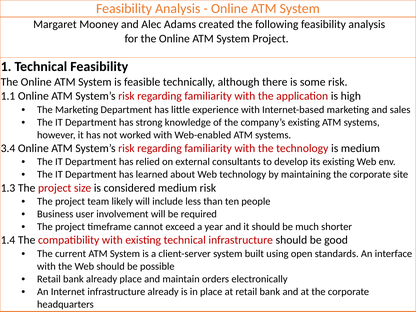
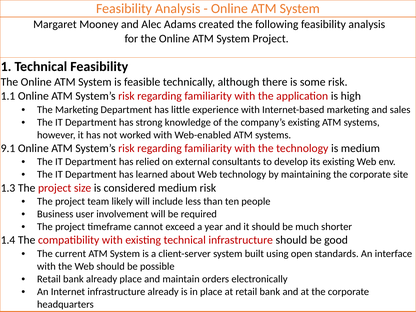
3.4: 3.4 -> 9.1
